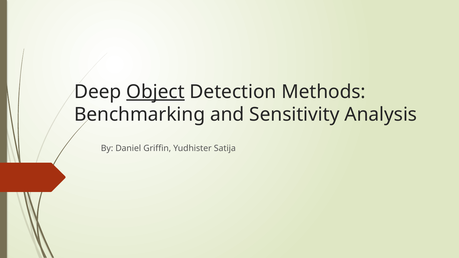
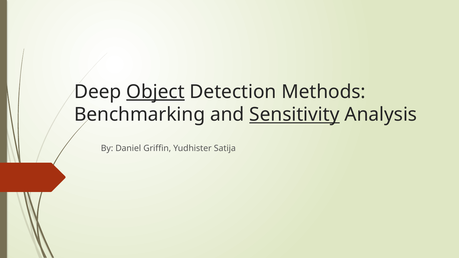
Sensitivity underline: none -> present
